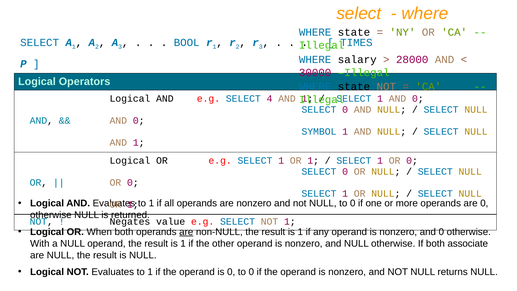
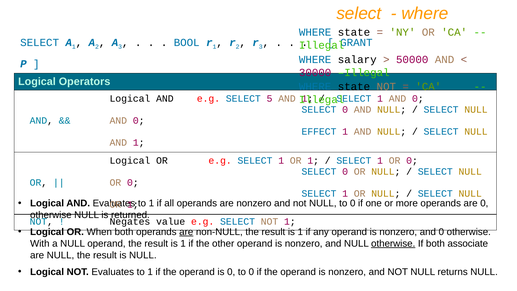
TIMES: TIMES -> GRANT
28000: 28000 -> 50000
4: 4 -> 5
SYMBOL: SYMBOL -> EFFECT
otherwise at (393, 243) underline: none -> present
